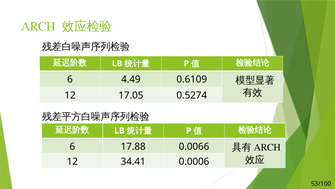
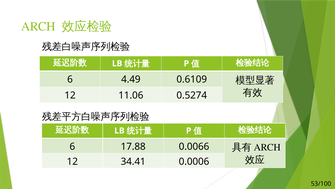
17.05: 17.05 -> 11.06
